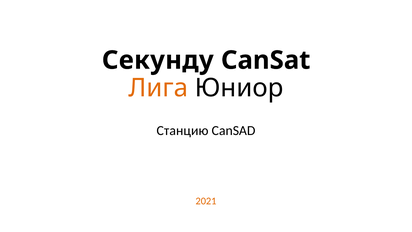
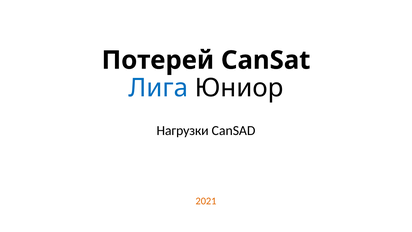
Секунду: Секунду -> Потерей
Лига colour: orange -> blue
Станцию: Станцию -> Нагрузки
